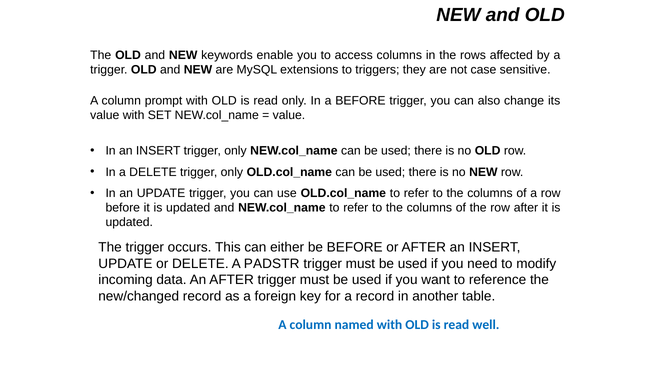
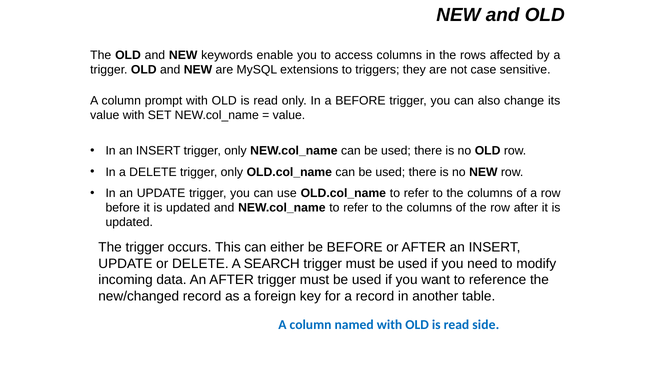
PADSTR: PADSTR -> SEARCH
well: well -> side
